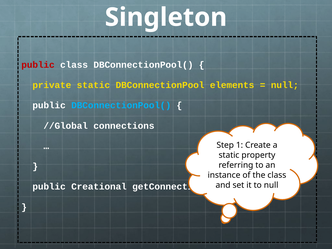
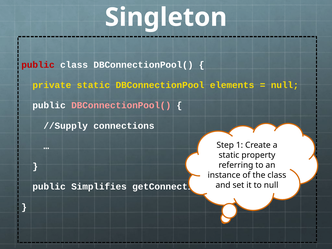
DBConnectionPool( at (121, 105) colour: light blue -> pink
//Global: //Global -> //Supply
Creational: Creational -> Simplifies
